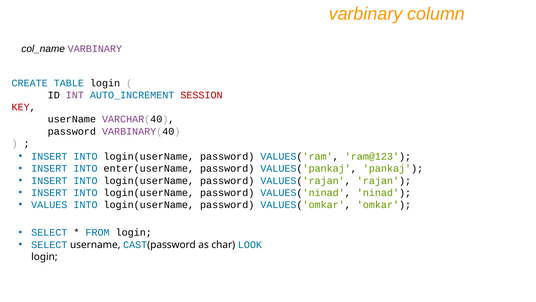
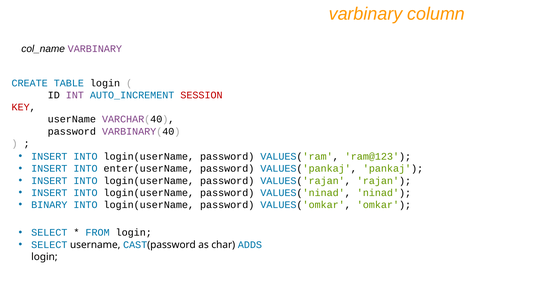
VALUES: VALUES -> BINARY
LOOK: LOOK -> ADDS
